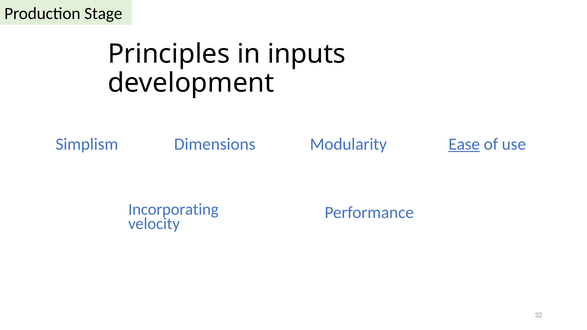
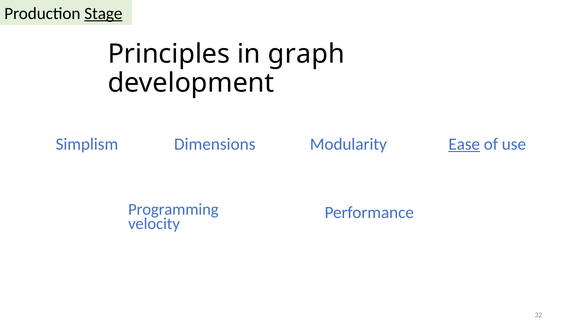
Stage underline: none -> present
inputs: inputs -> graph
Incorporating: Incorporating -> Programming
